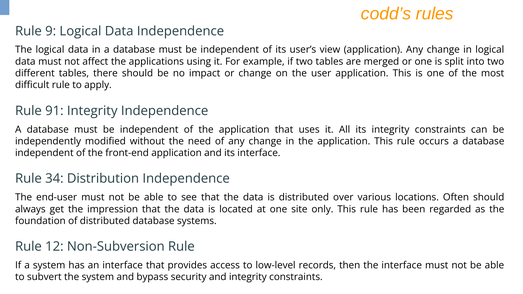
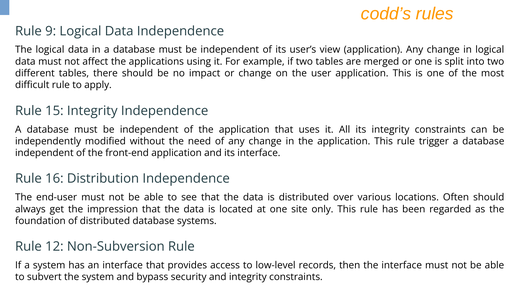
91: 91 -> 15
occurs: occurs -> trigger
34: 34 -> 16
